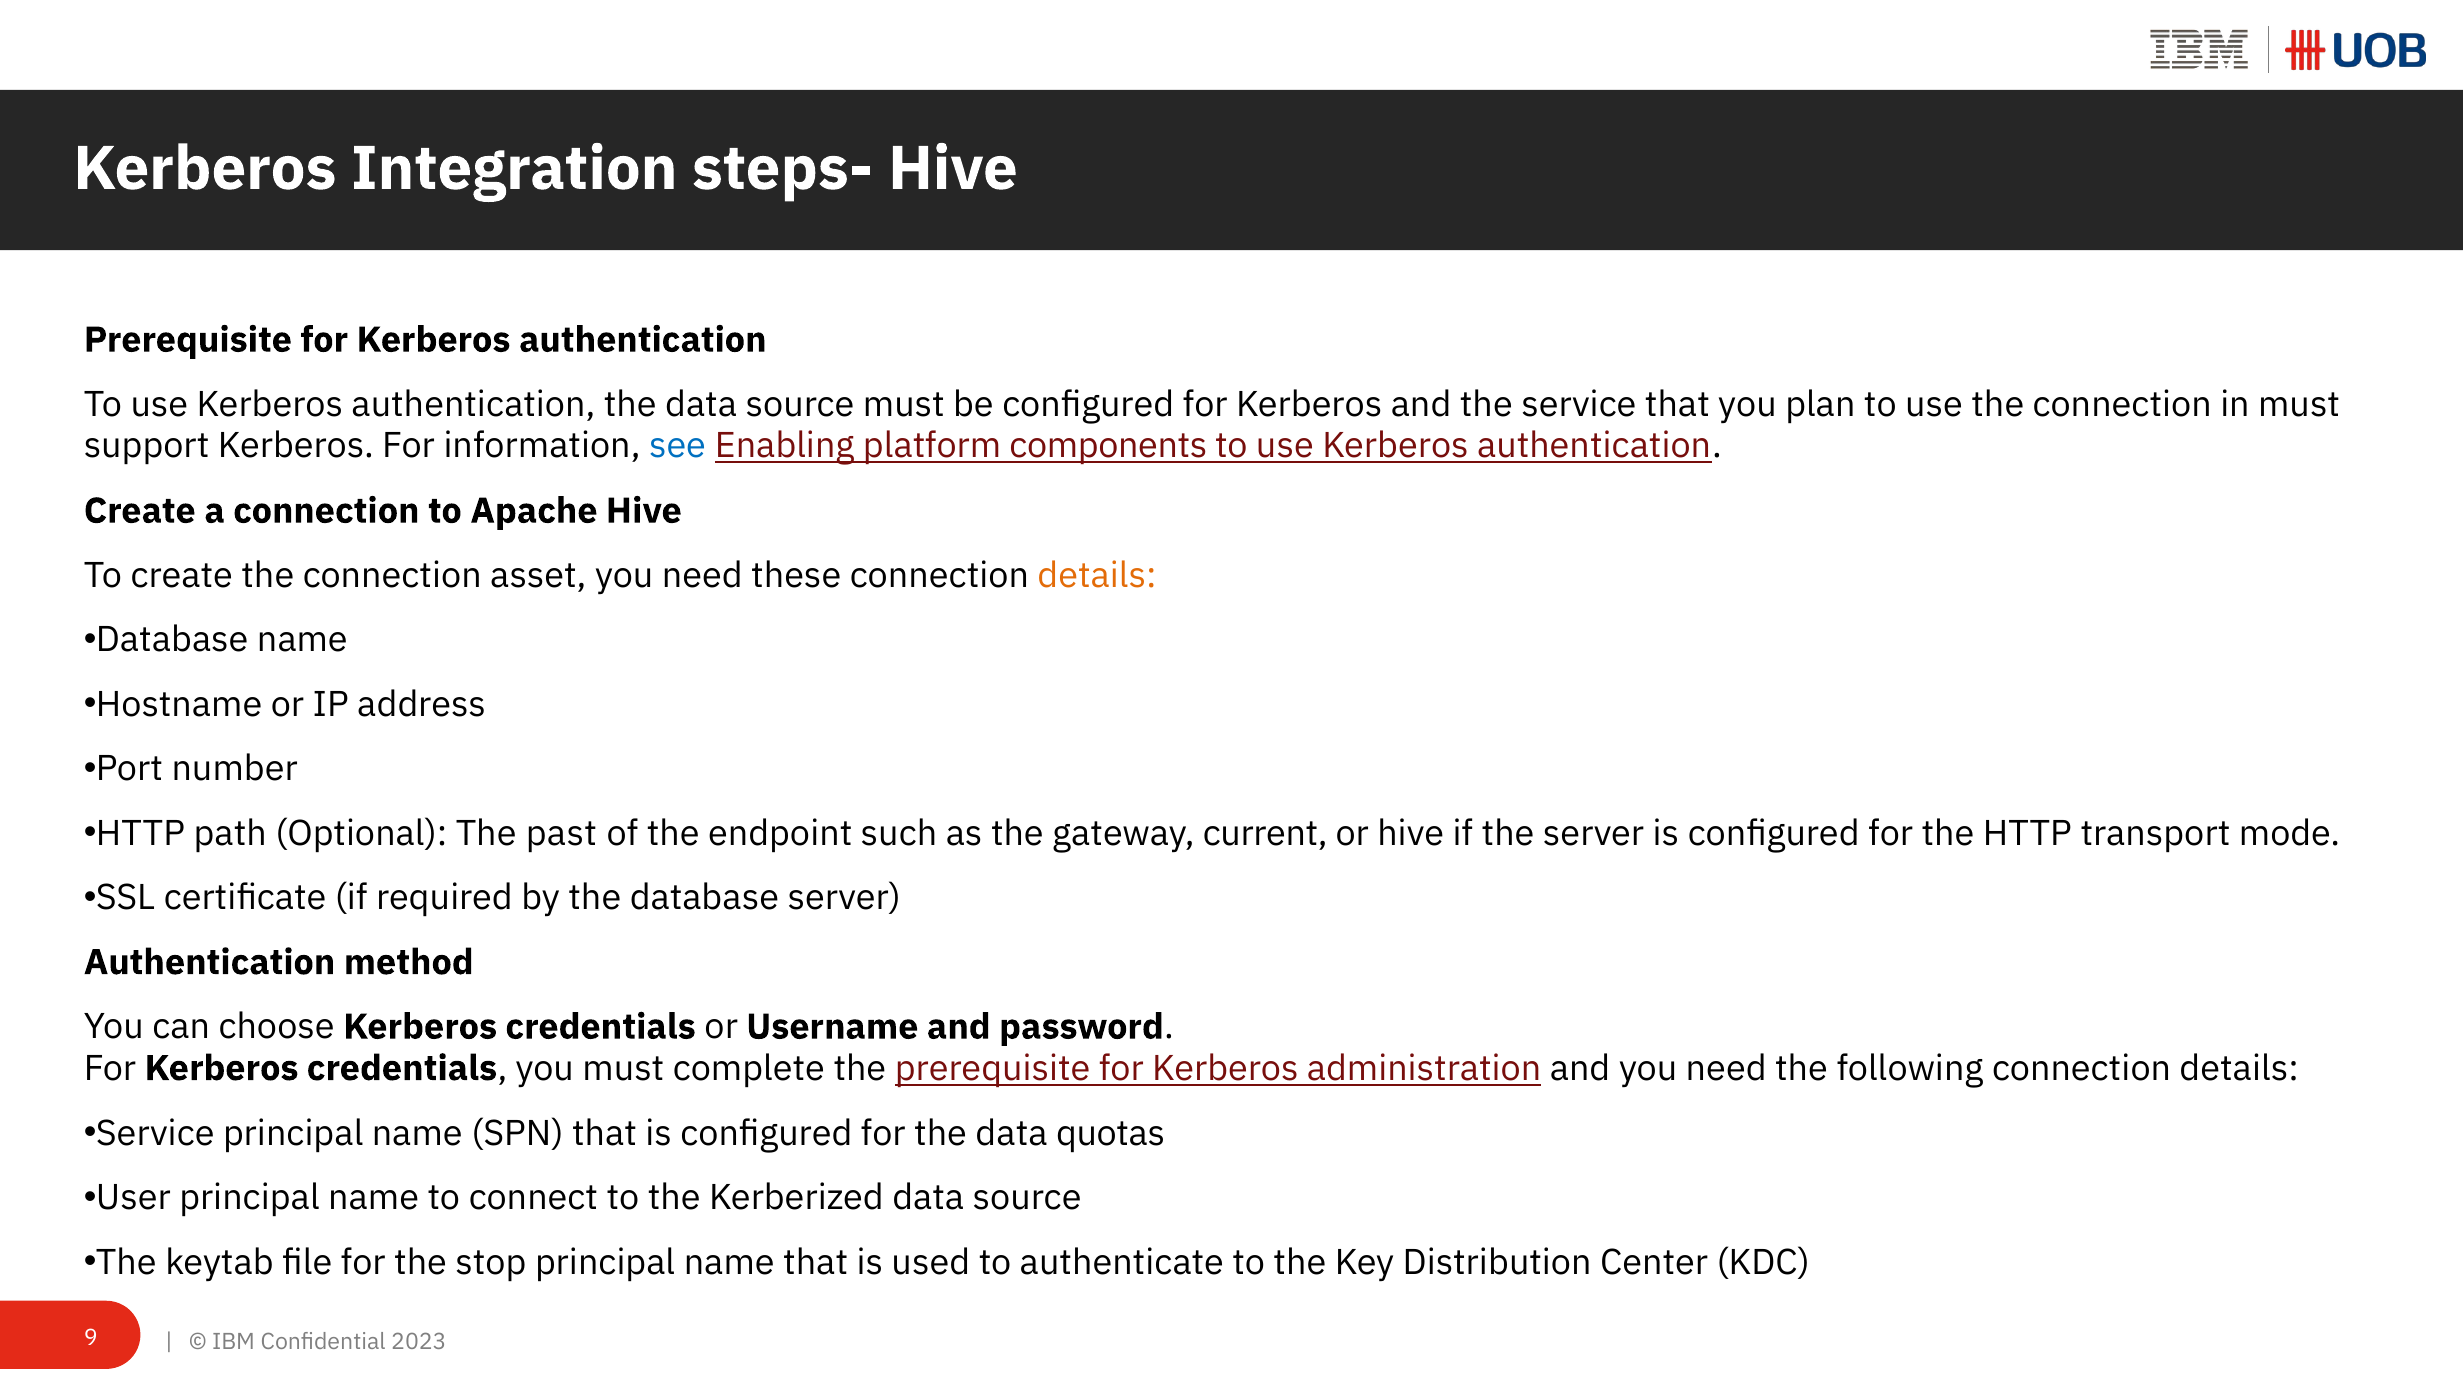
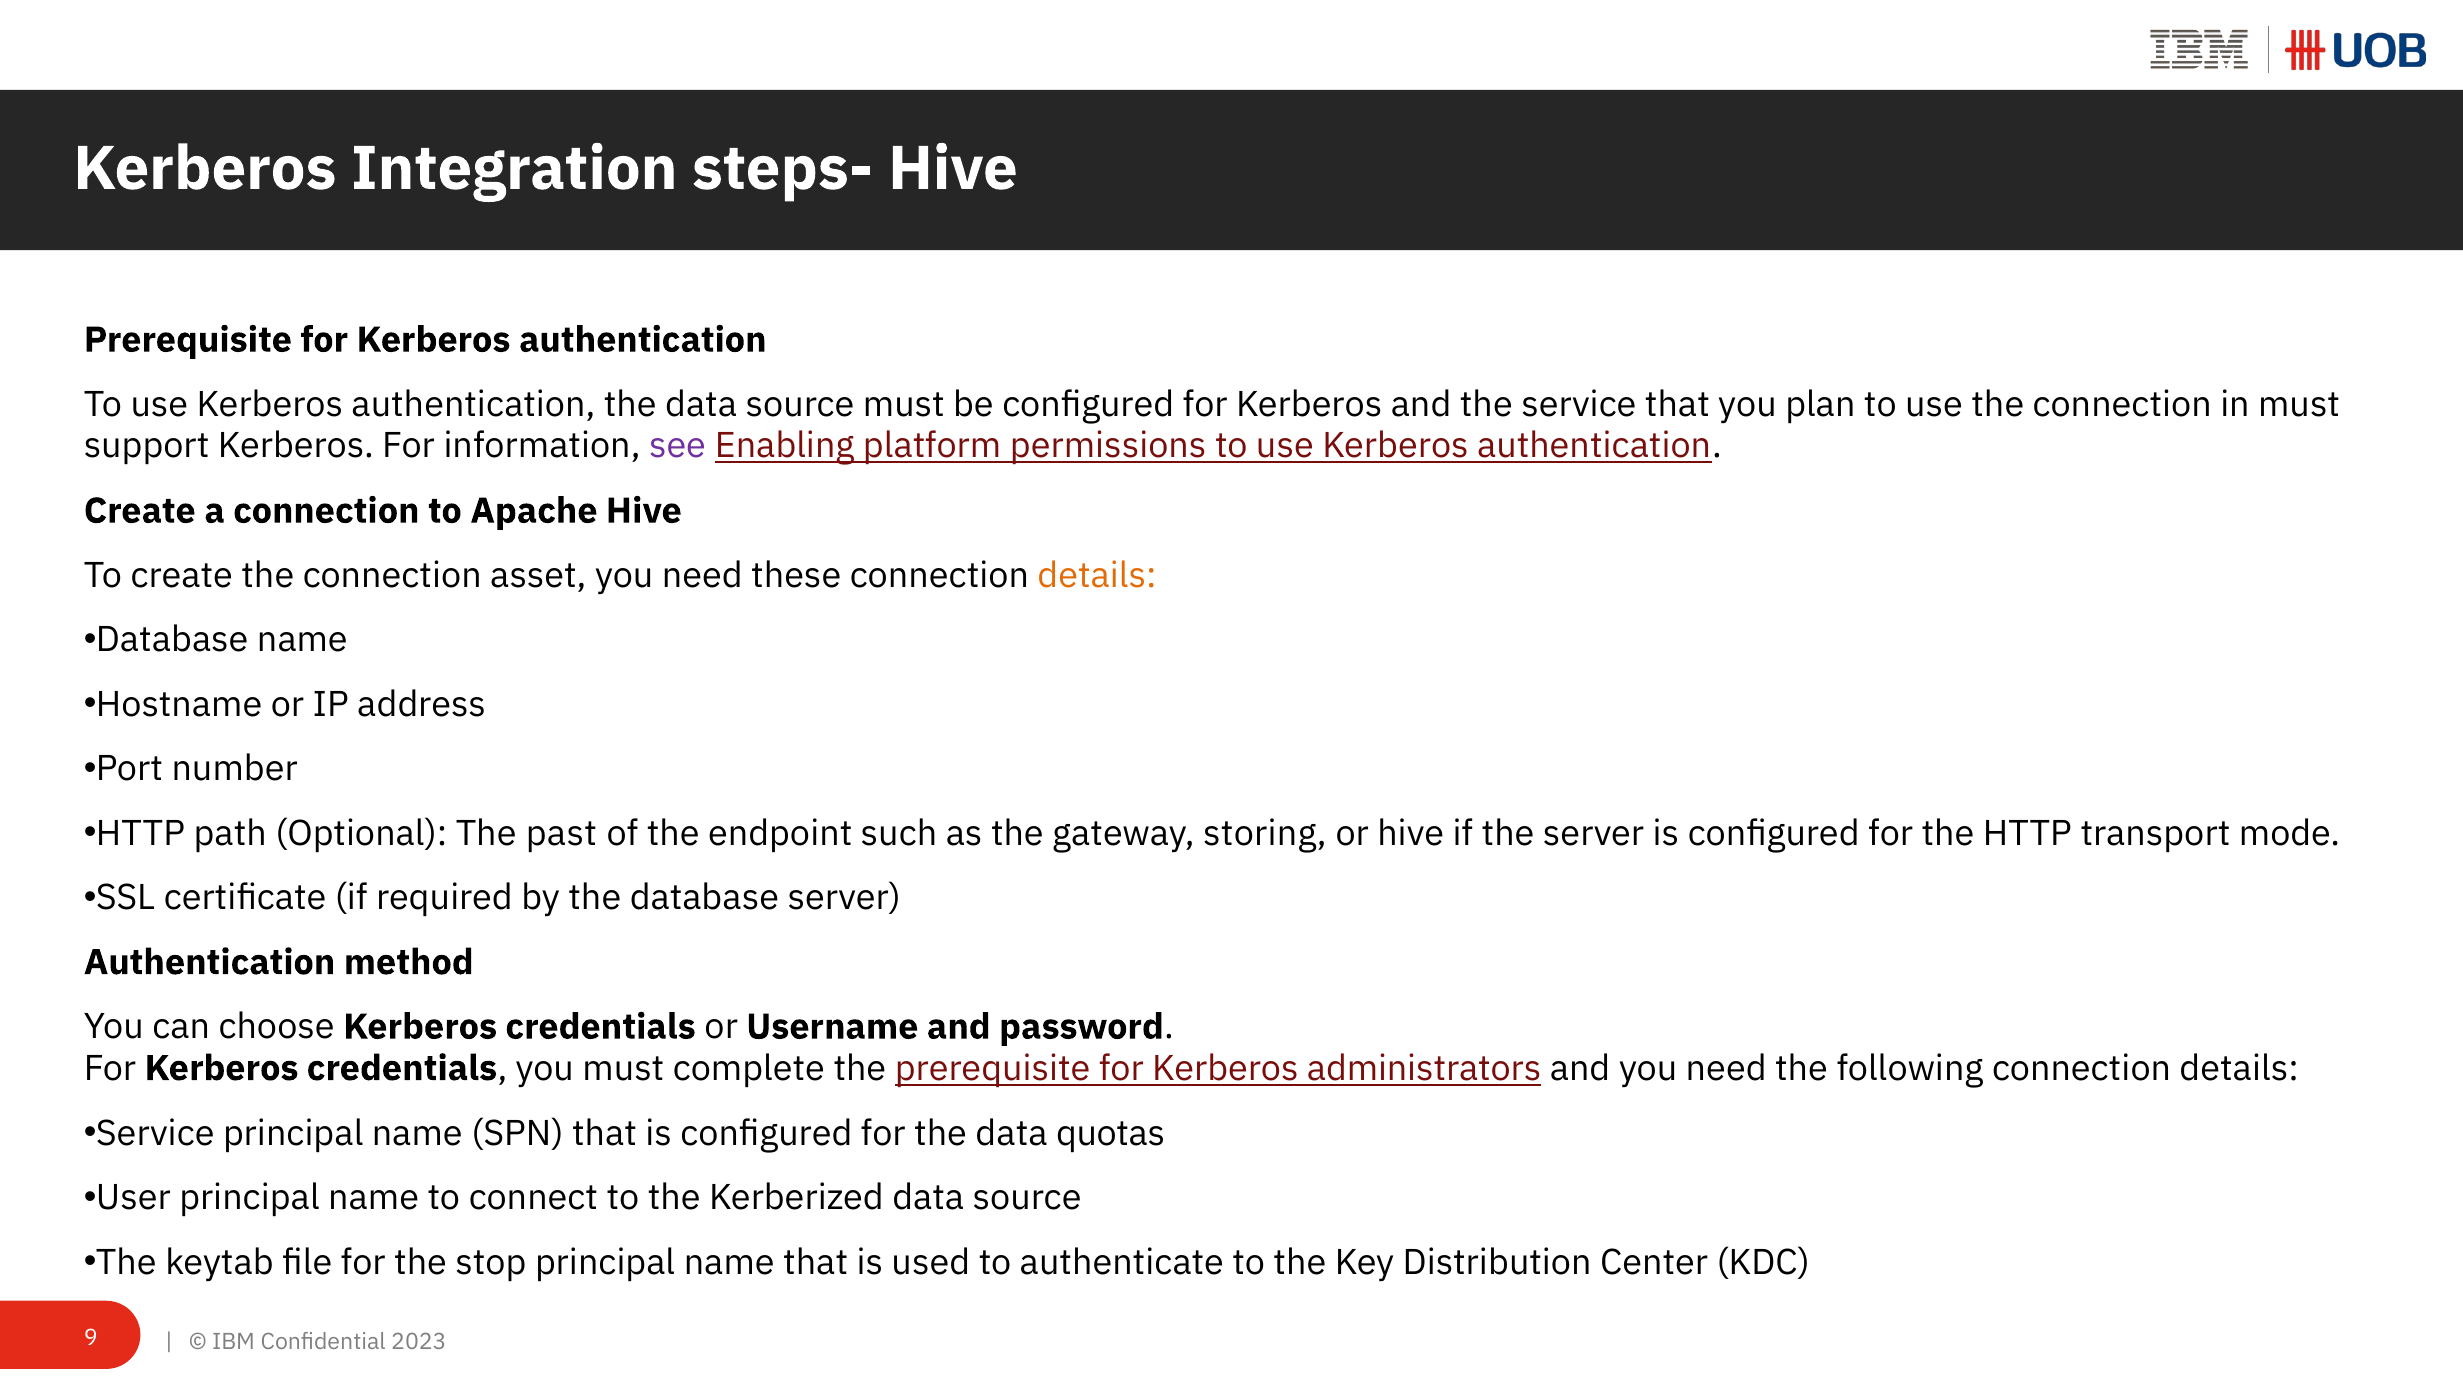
see colour: blue -> purple
components: components -> permissions
current: current -> storing
administration: administration -> administrators
